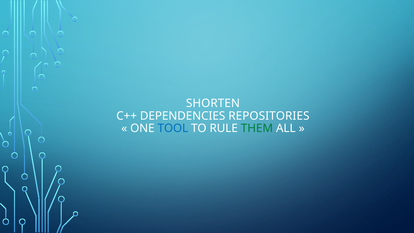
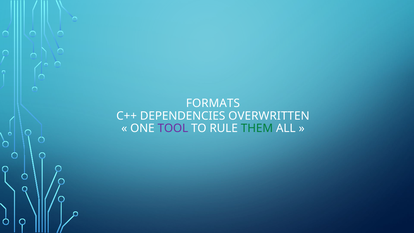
SHORTEN: SHORTEN -> FORMATS
REPOSITORIES: REPOSITORIES -> OVERWRITTEN
TOOL colour: blue -> purple
